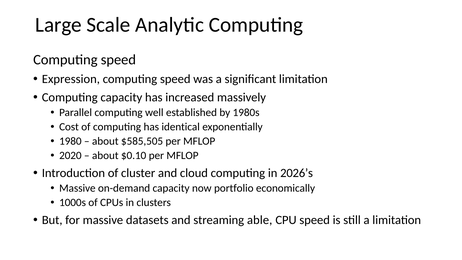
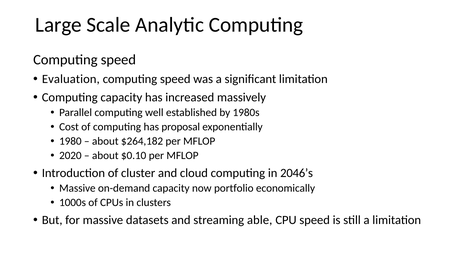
Expression: Expression -> Evaluation
identical: identical -> proposal
$585,505: $585,505 -> $264,182
2026’s: 2026’s -> 2046’s
